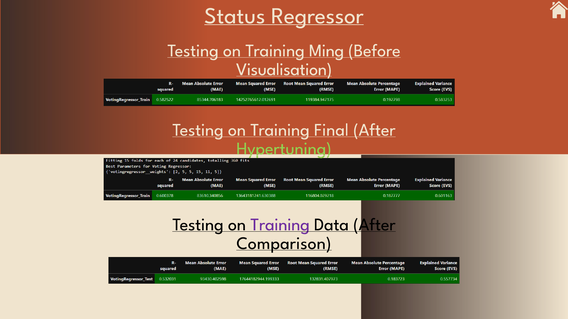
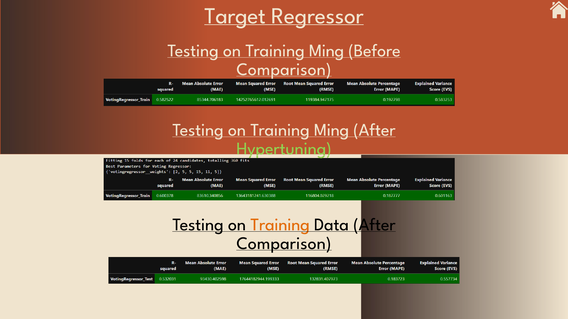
Status: Status -> Target
Visualisation at (284, 69): Visualisation -> Comparison
Final at (331, 130): Final -> Ming
Training at (280, 225) colour: purple -> orange
